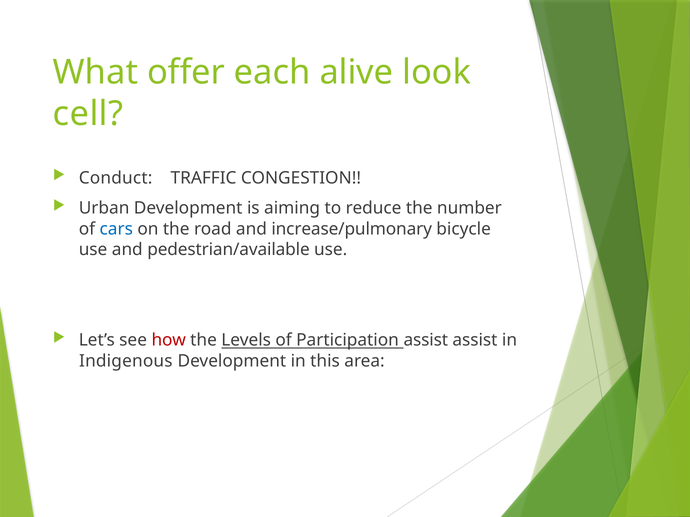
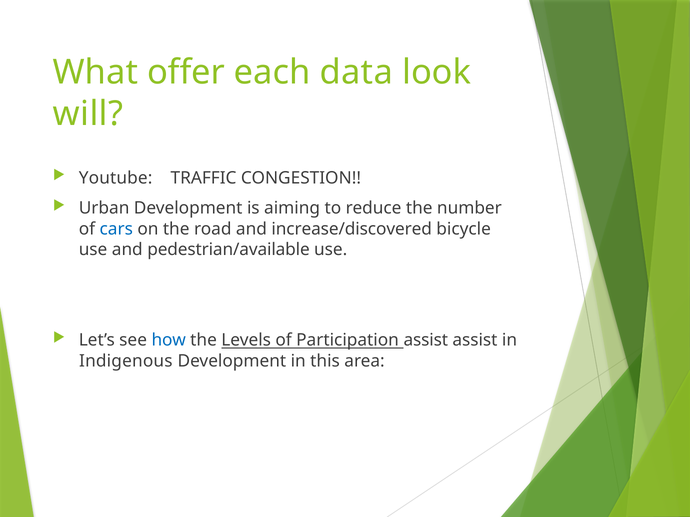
alive: alive -> data
cell: cell -> will
Conduct: Conduct -> Youtube
increase/pulmonary: increase/pulmonary -> increase/discovered
how colour: red -> blue
